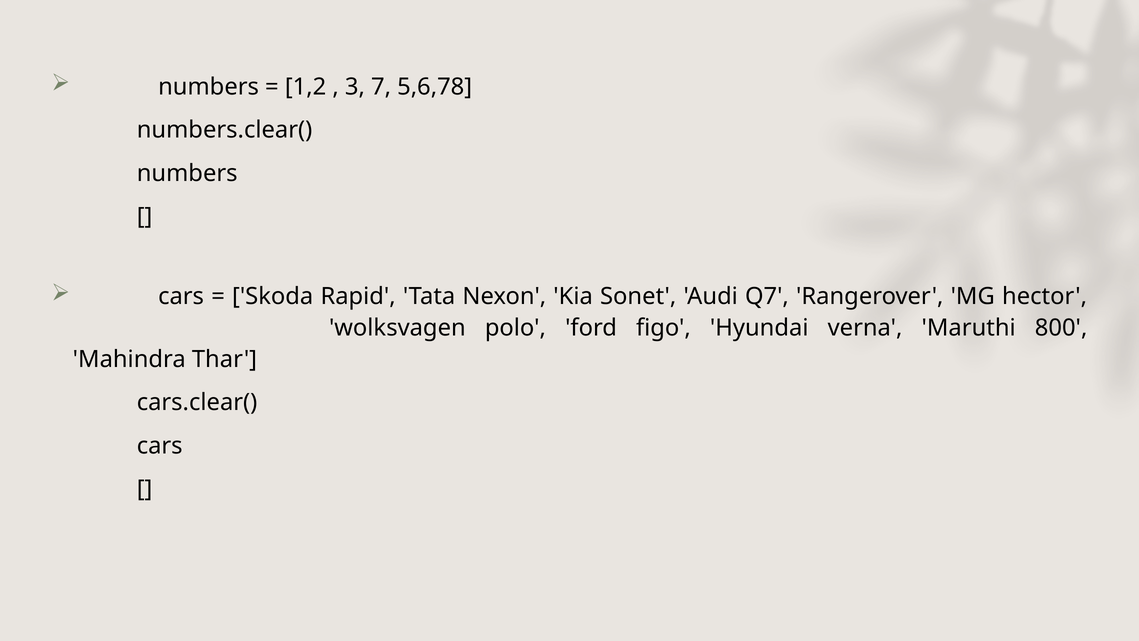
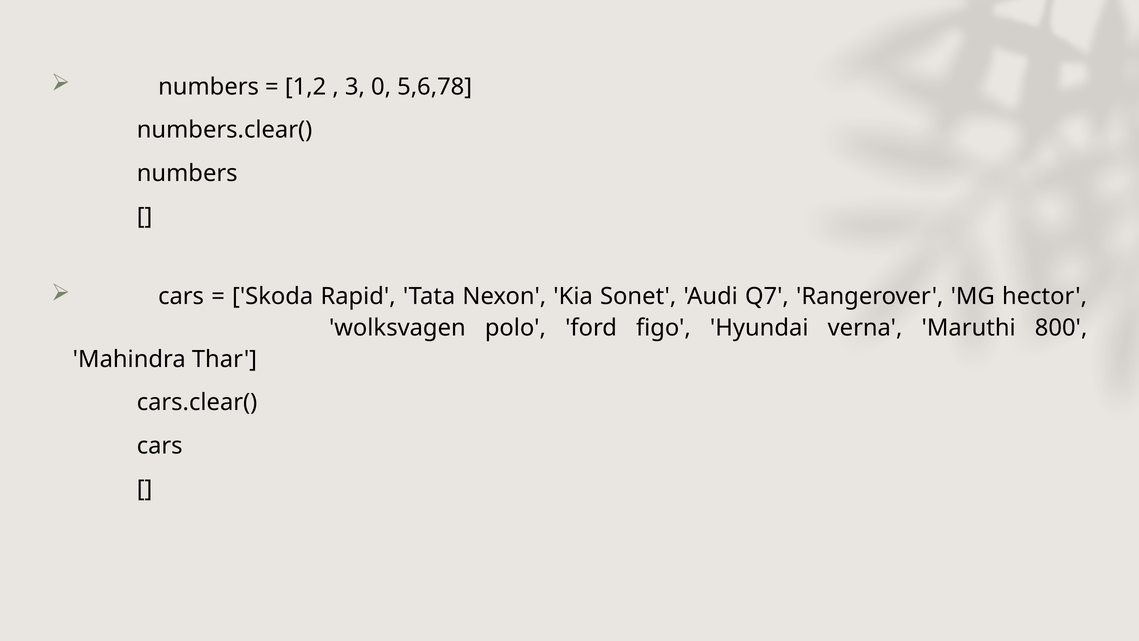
7: 7 -> 0
